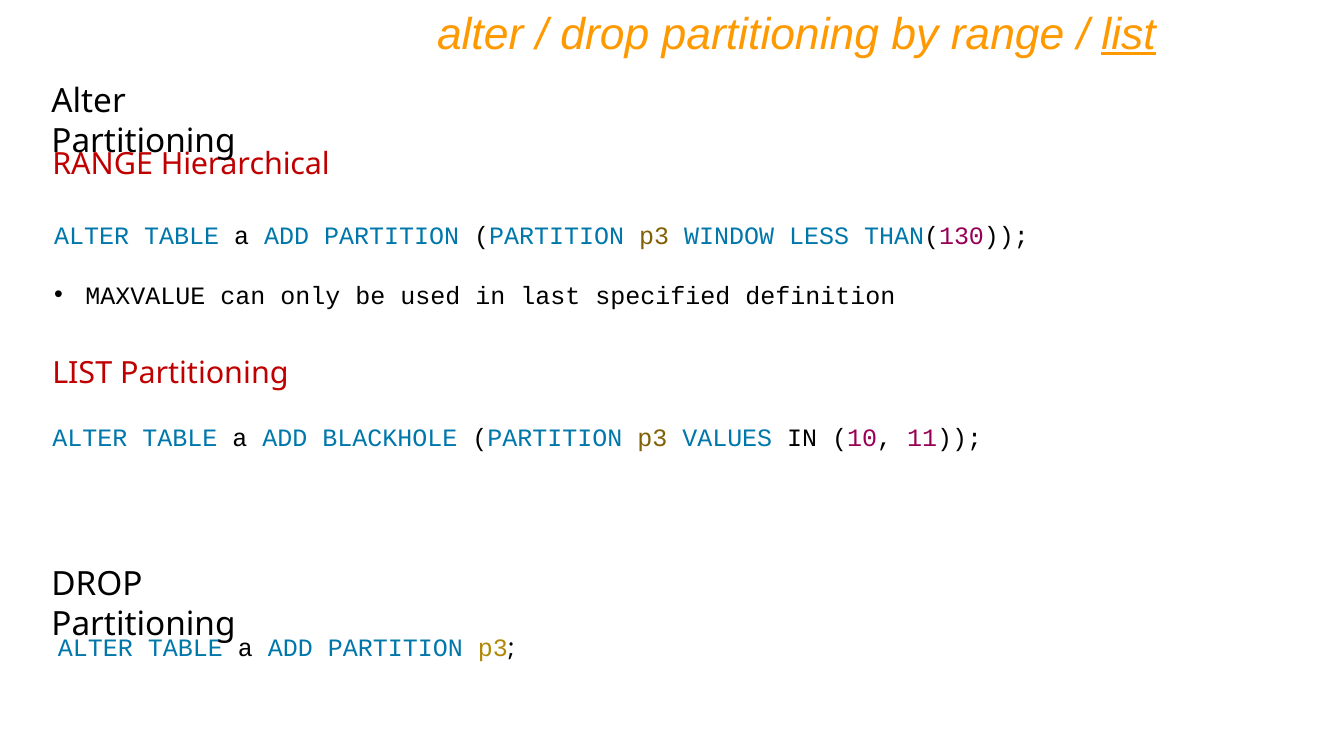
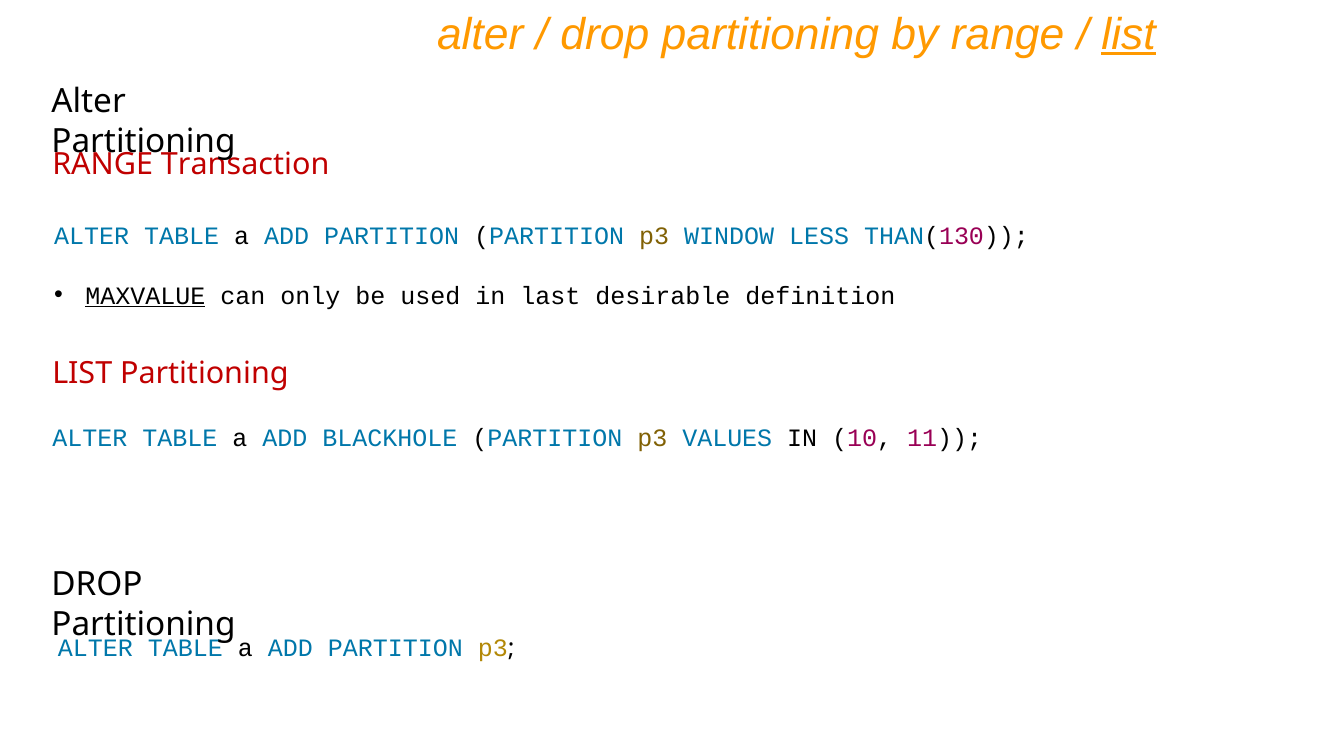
Hierarchical: Hierarchical -> Transaction
MAXVALUE underline: none -> present
specified: specified -> desirable
